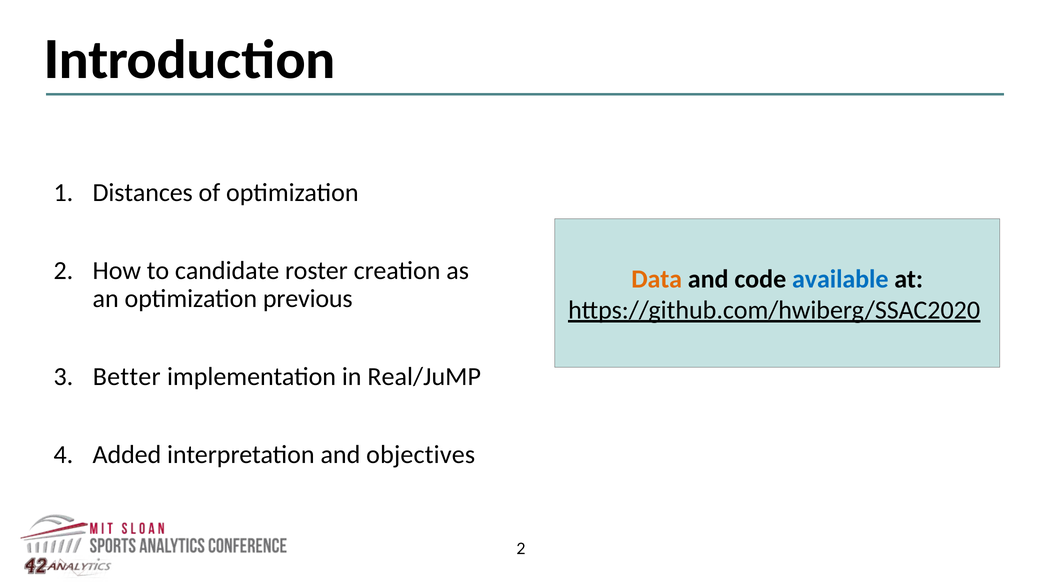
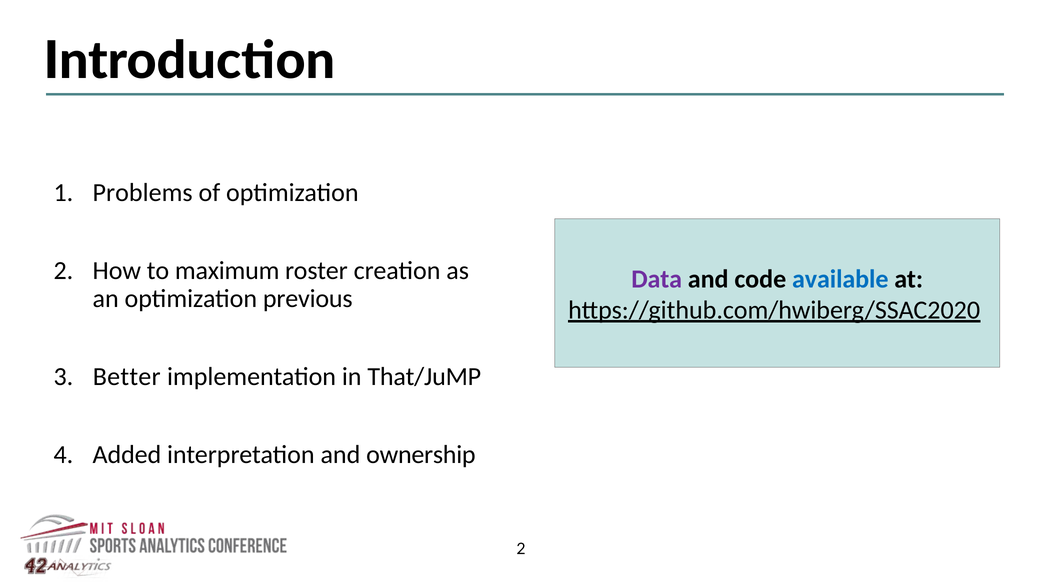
Distances: Distances -> Problems
candidate: candidate -> maximum
Data colour: orange -> purple
Real/JuMP: Real/JuMP -> That/JuMP
objectives: objectives -> ownership
